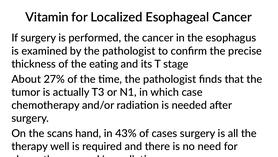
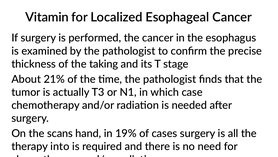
eating: eating -> taking
27%: 27% -> 21%
43%: 43% -> 19%
well: well -> into
